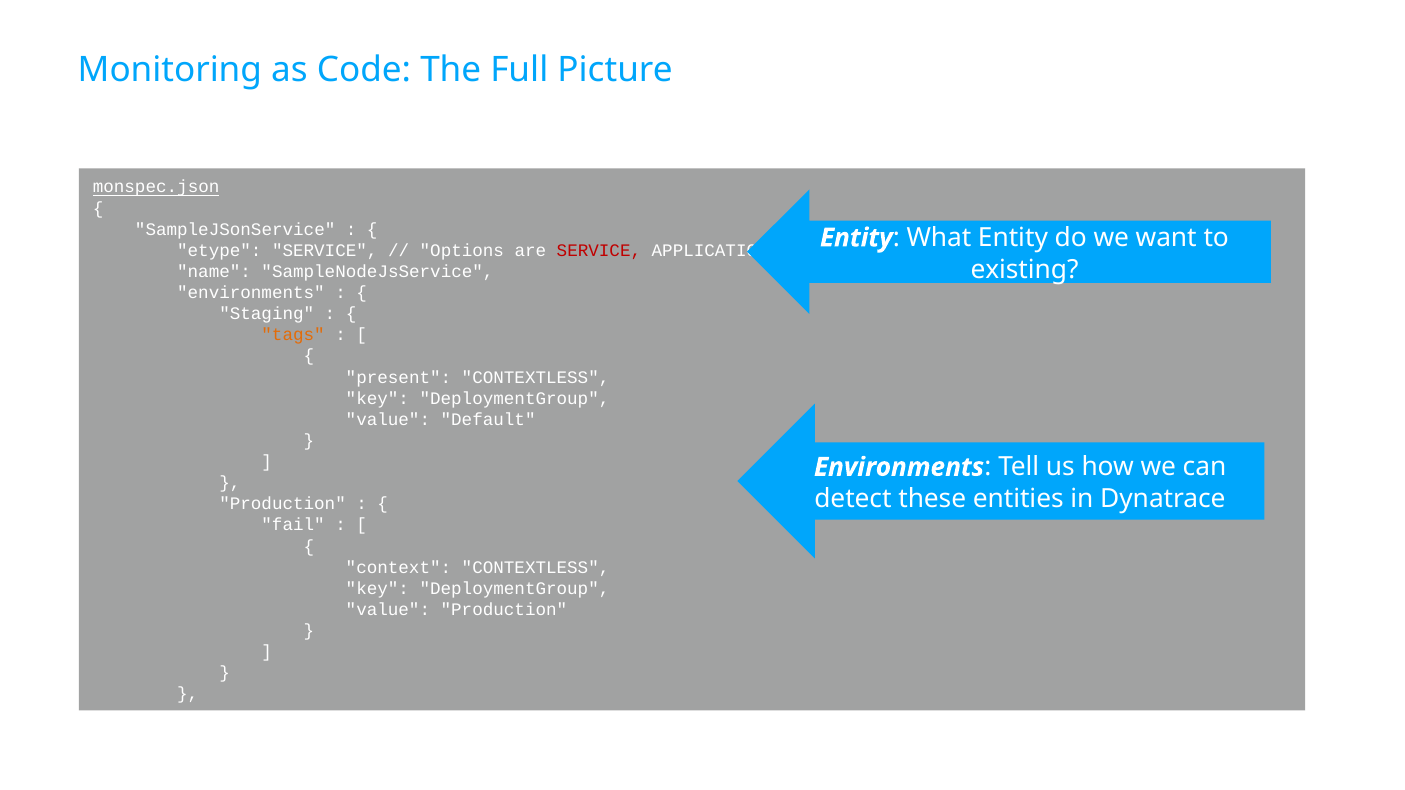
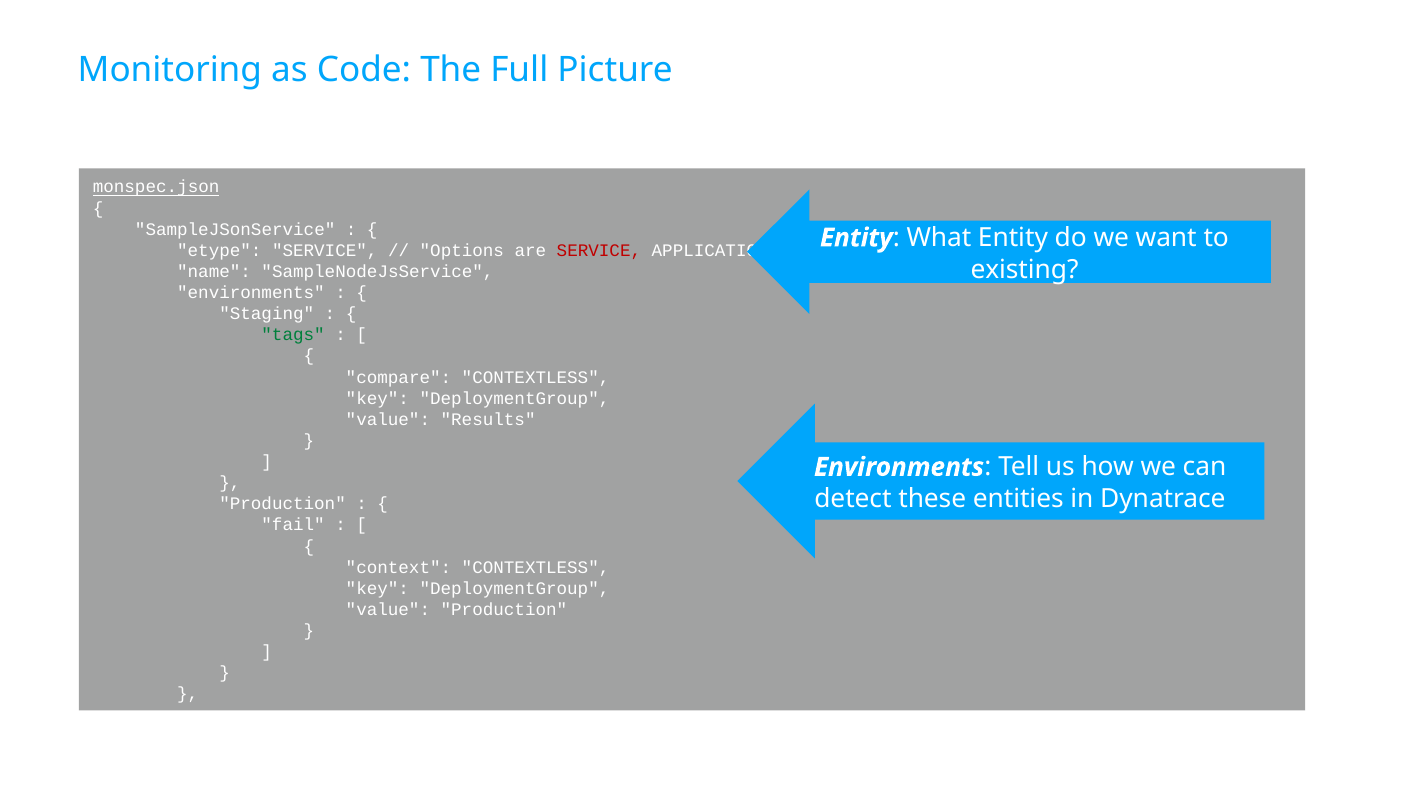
tags colour: orange -> green
present: present -> compare
Default: Default -> Results
